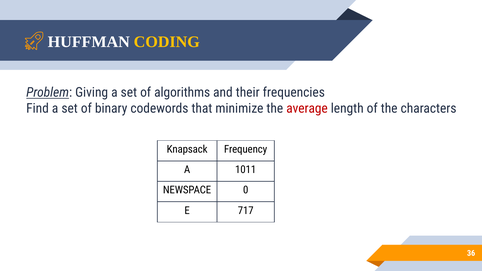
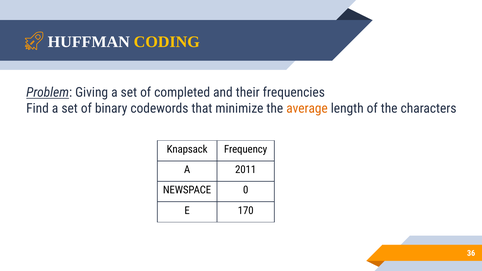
algorithms: algorithms -> completed
average colour: red -> orange
1011: 1011 -> 2011
717: 717 -> 170
